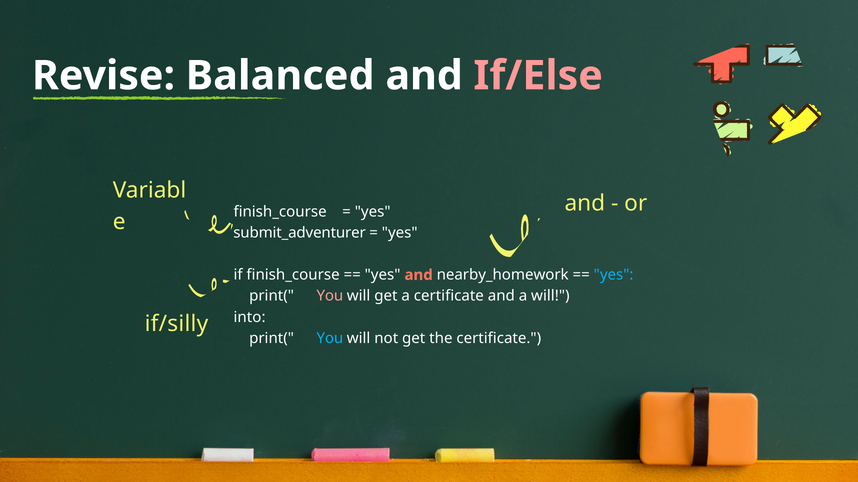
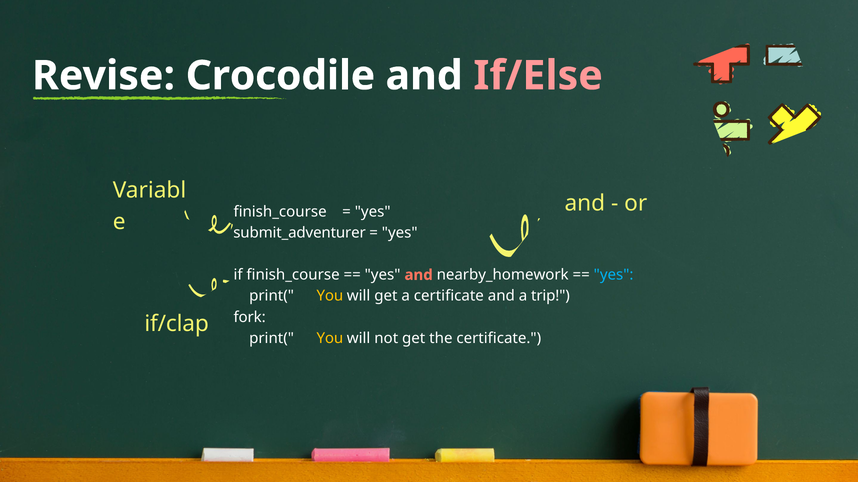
Balanced: Balanced -> Crocodile
You at (330, 296) colour: pink -> yellow
a will: will -> trip
into: into -> fork
if/silly: if/silly -> if/clap
You at (330, 339) colour: light blue -> yellow
